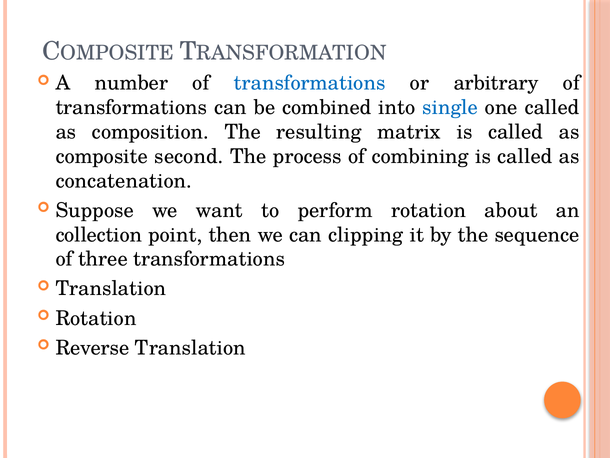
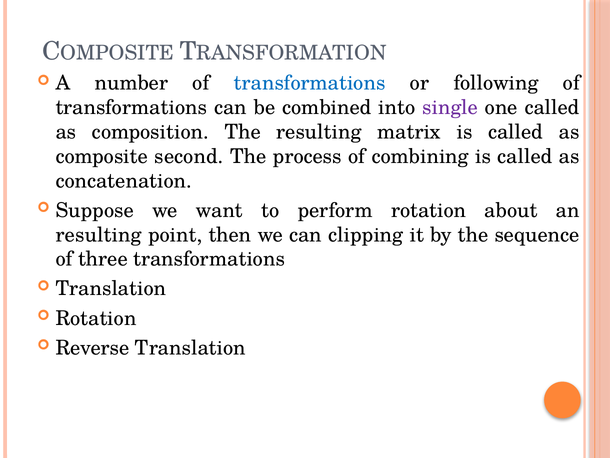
arbitrary: arbitrary -> following
single colour: blue -> purple
collection at (99, 235): collection -> resulting
